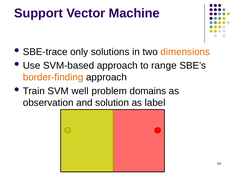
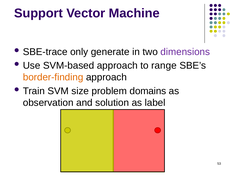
solutions: solutions -> generate
dimensions colour: orange -> purple
well: well -> size
